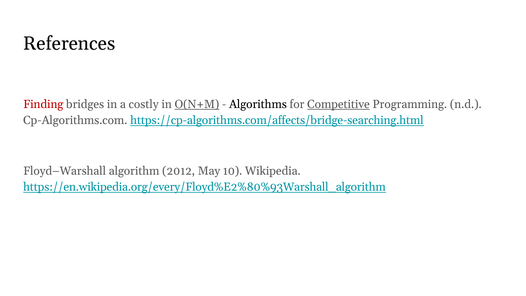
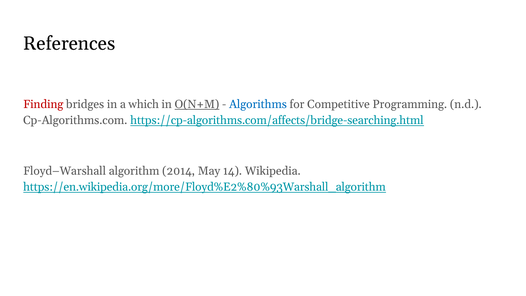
costly: costly -> which
Algorithms colour: black -> blue
Competitive underline: present -> none
2012: 2012 -> 2014
10: 10 -> 14
https://en.wikipedia.org/every/Floyd%E2%80%93Warshall_algorithm: https://en.wikipedia.org/every/Floyd%E2%80%93Warshall_algorithm -> https://en.wikipedia.org/more/Floyd%E2%80%93Warshall_algorithm
